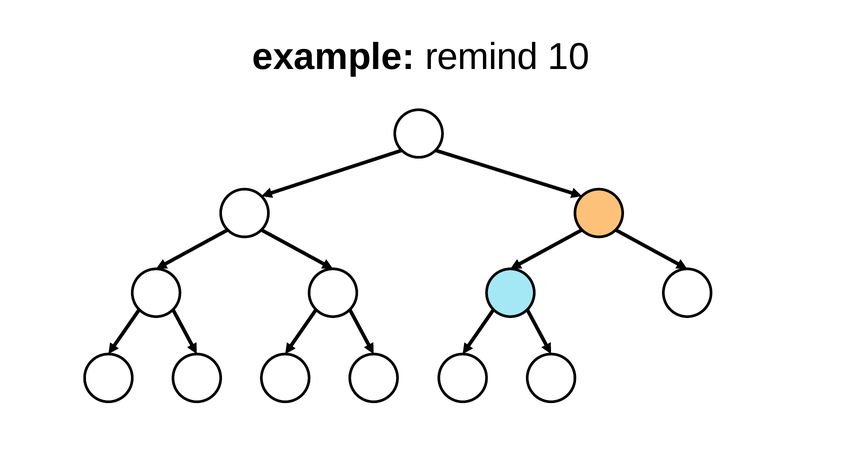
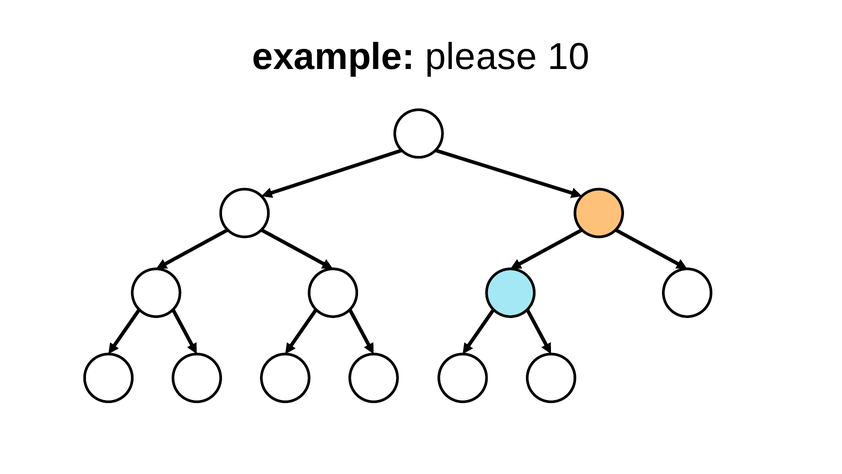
remind: remind -> please
